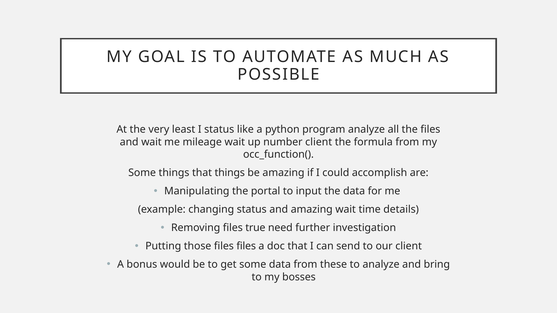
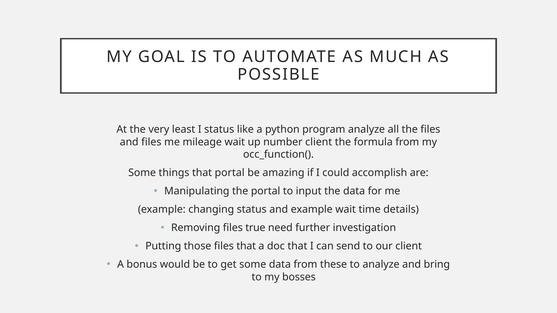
and wait: wait -> files
that things: things -> portal
and amazing: amazing -> example
files files: files -> that
